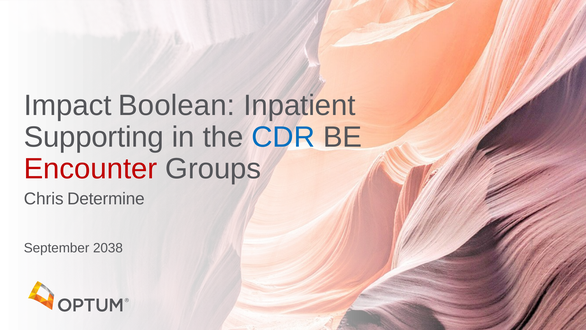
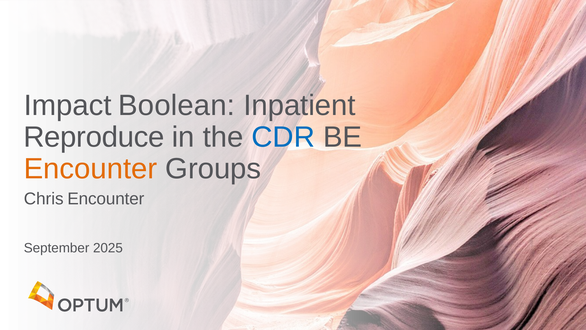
Supporting: Supporting -> Reproduce
Encounter at (91, 169) colour: red -> orange
Chris Determine: Determine -> Encounter
2038: 2038 -> 2025
